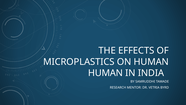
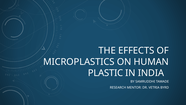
HUMAN at (106, 73): HUMAN -> PLASTIC
